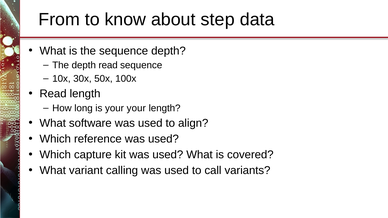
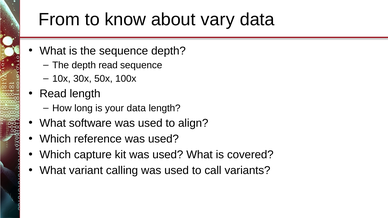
step: step -> vary
your your: your -> data
